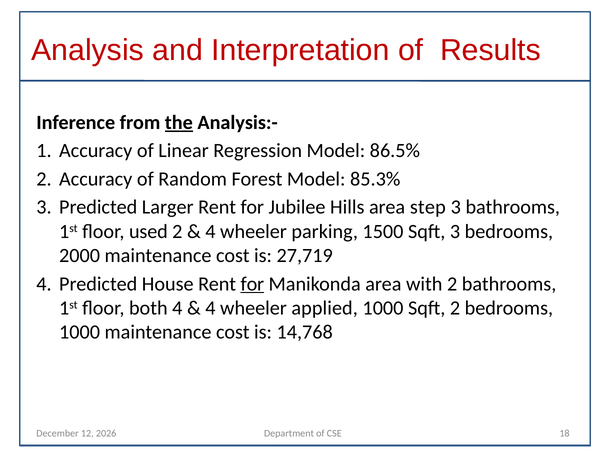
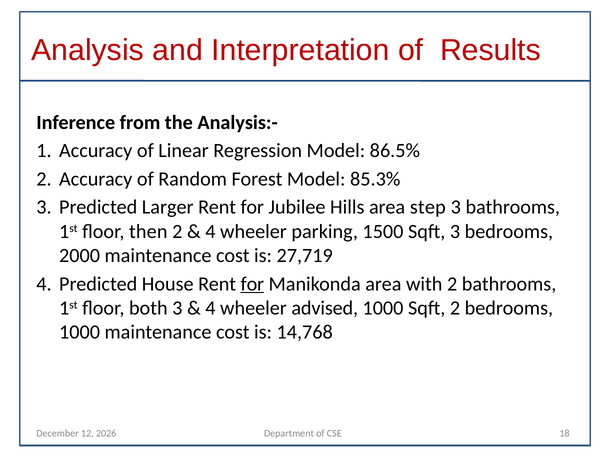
the underline: present -> none
used: used -> then
both 4: 4 -> 3
applied: applied -> advised
